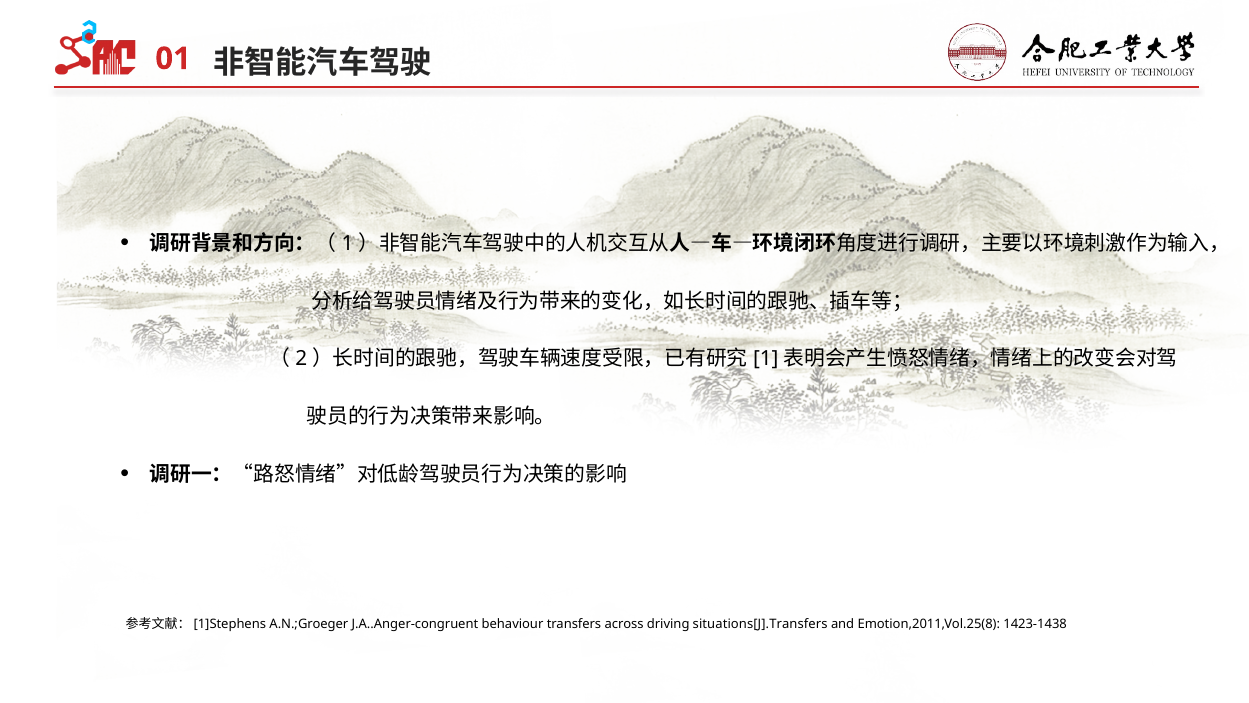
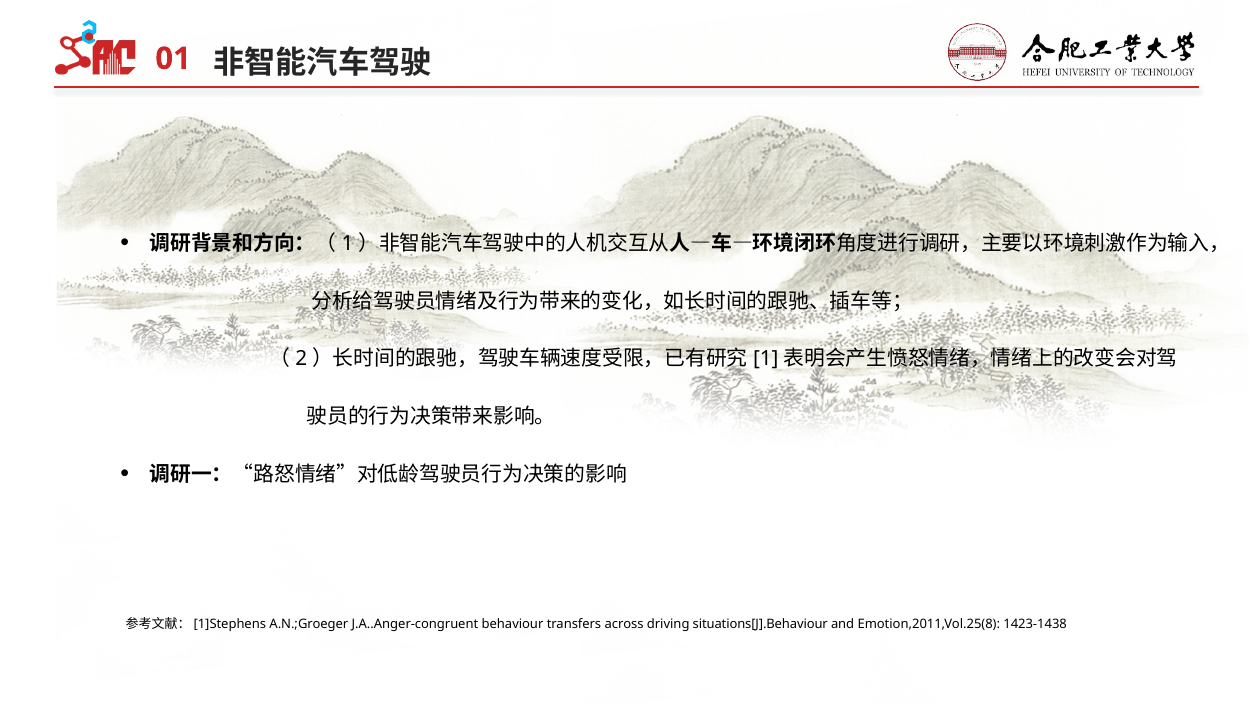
situations[J].Transfers: situations[J].Transfers -> situations[J].Behaviour
